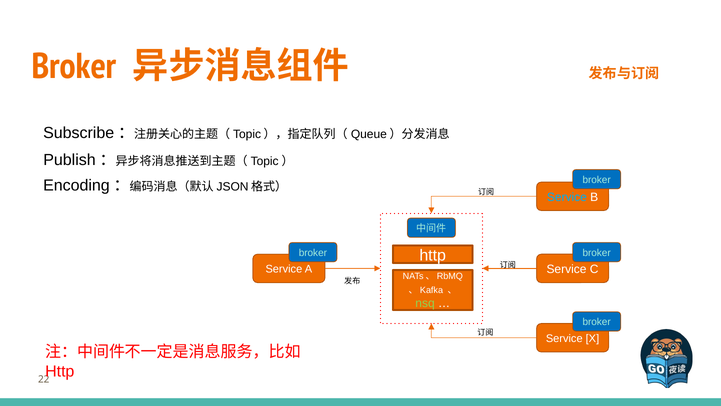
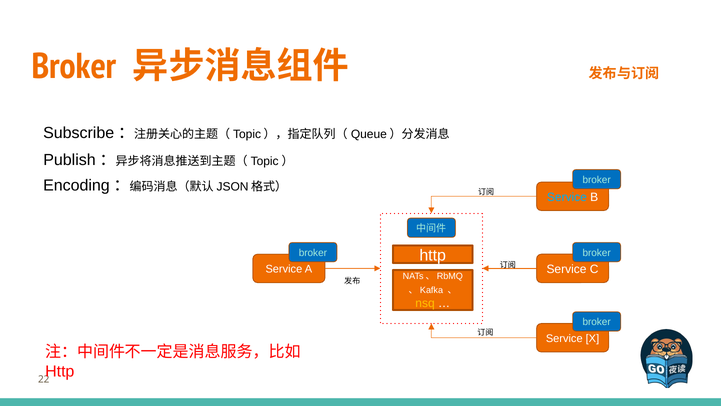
nsq colour: light green -> yellow
